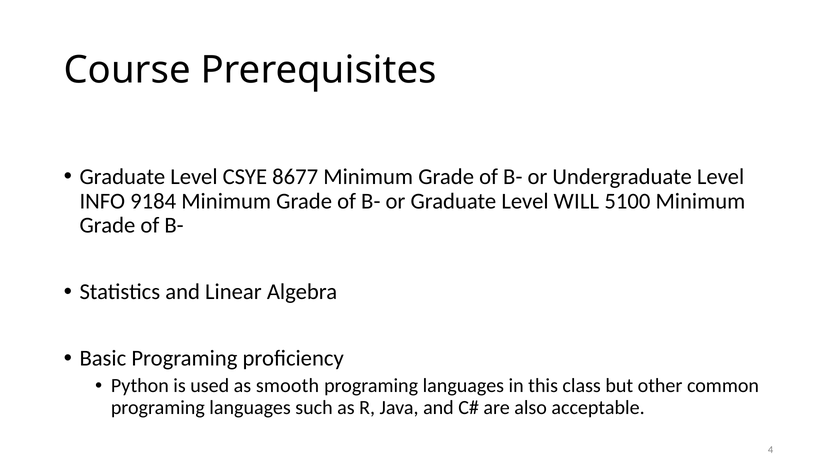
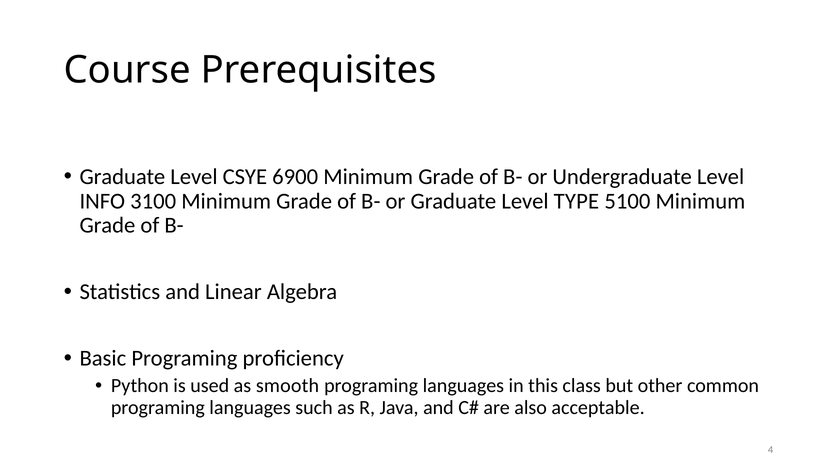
8677: 8677 -> 6900
9184: 9184 -> 3100
WILL: WILL -> TYPE
